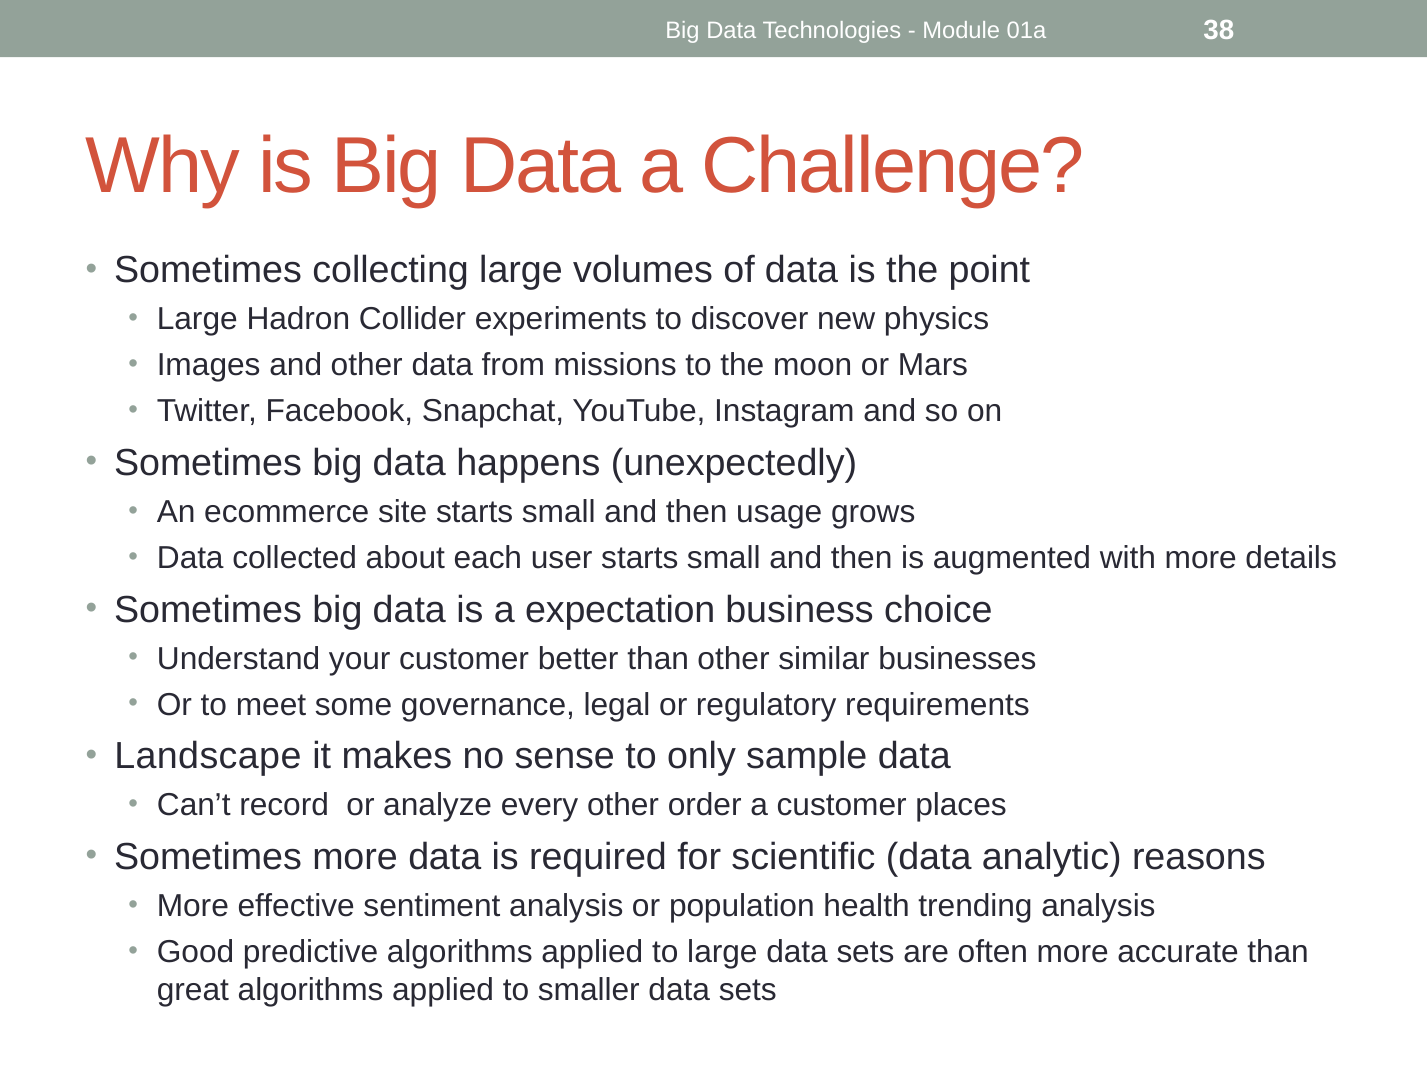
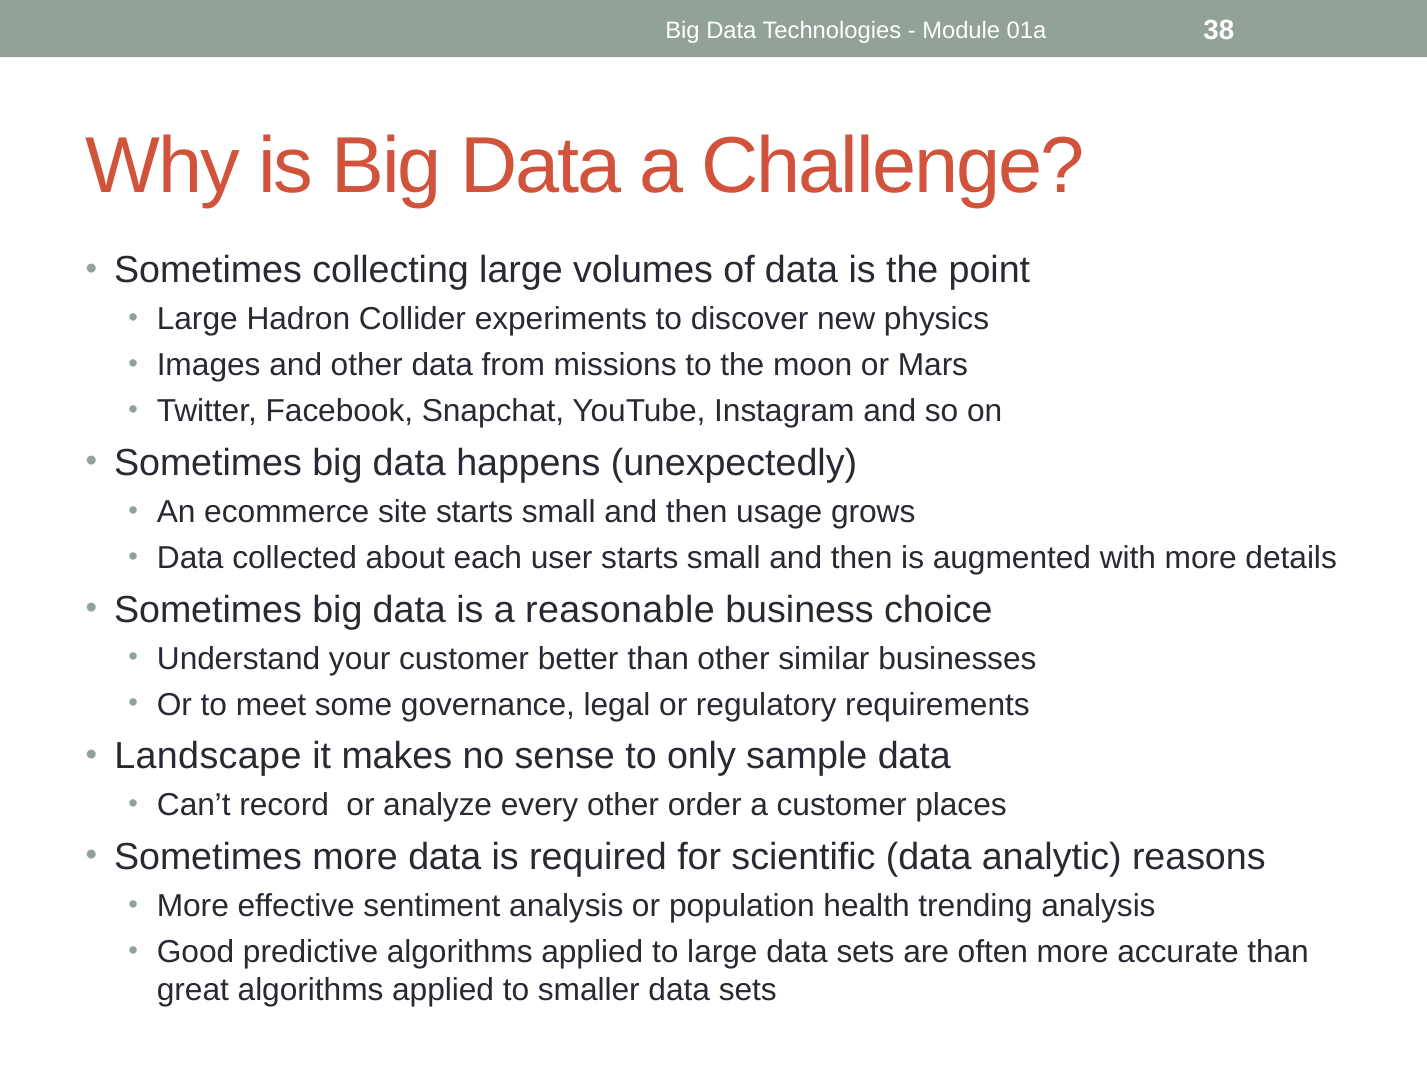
expectation: expectation -> reasonable
